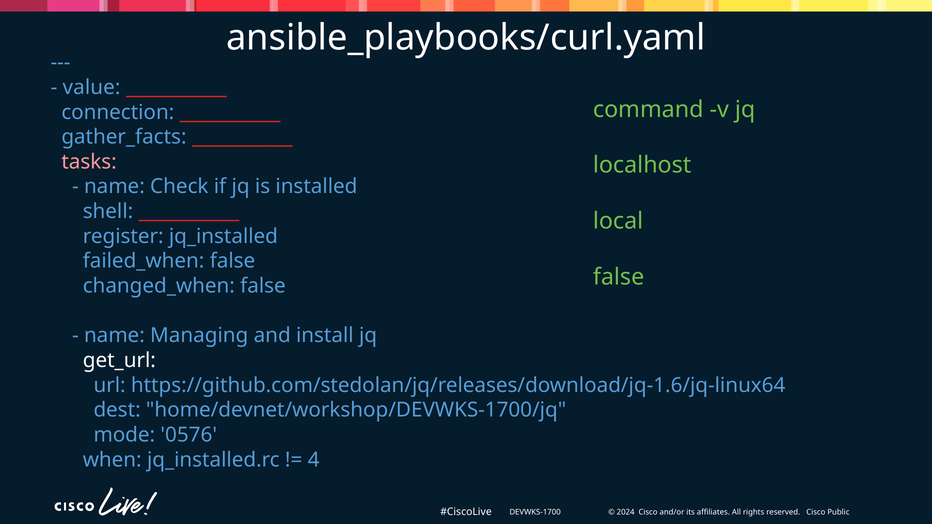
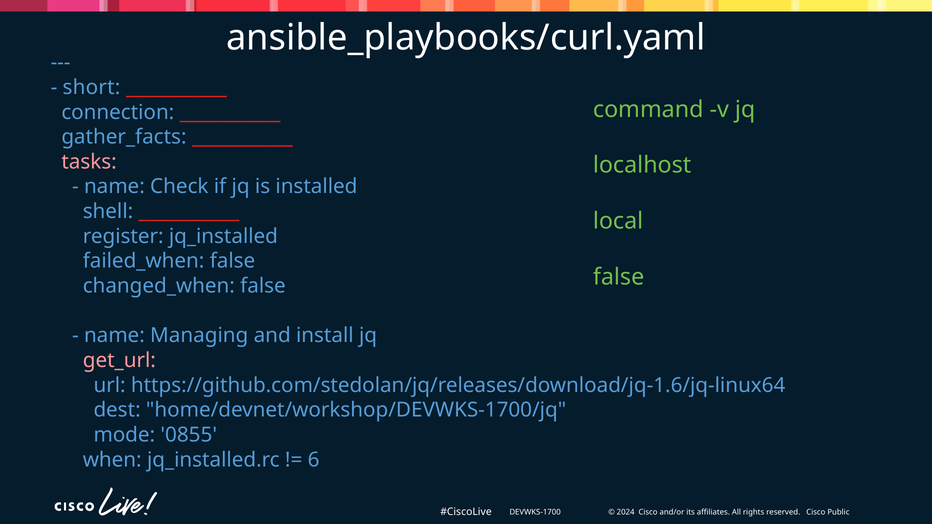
value: value -> short
get_url colour: white -> pink
0576: 0576 -> 0855
4: 4 -> 6
